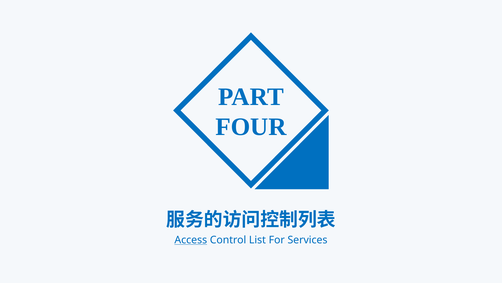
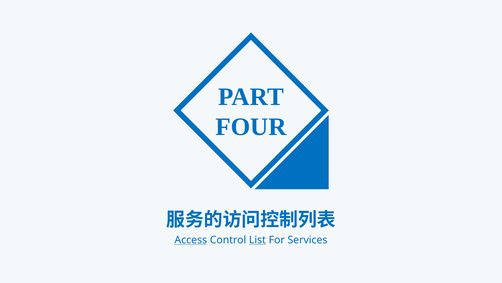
List underline: none -> present
